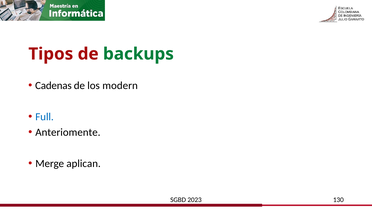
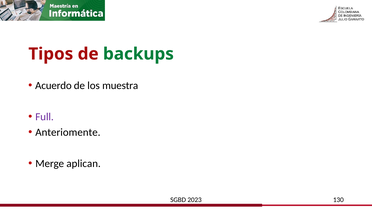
Cadenas: Cadenas -> Acuerdo
modern: modern -> muestra
Full colour: blue -> purple
